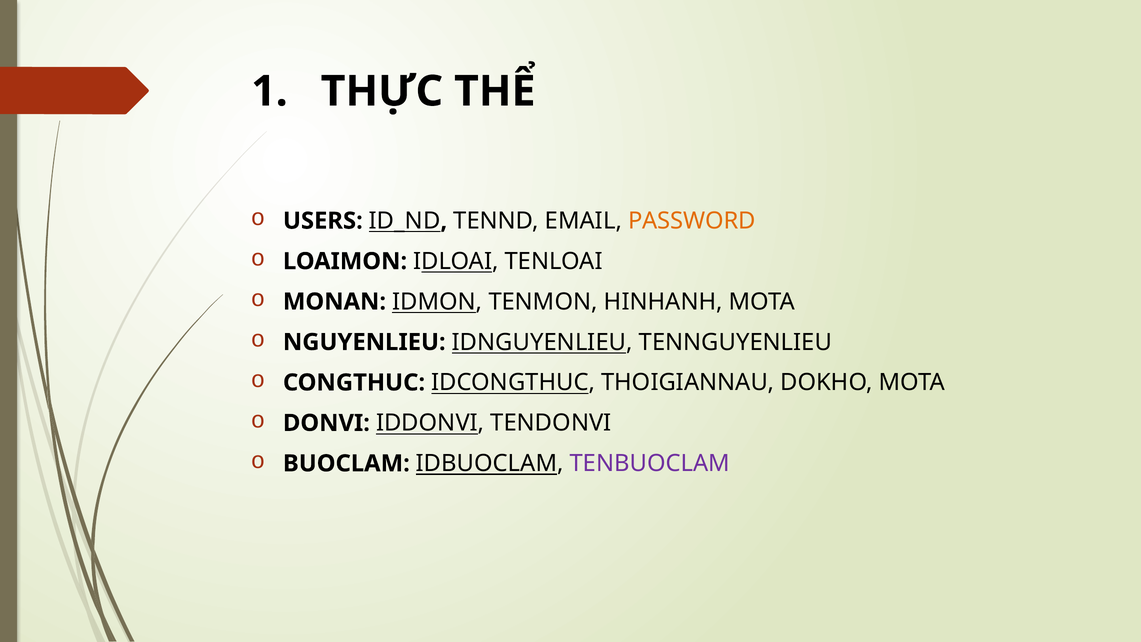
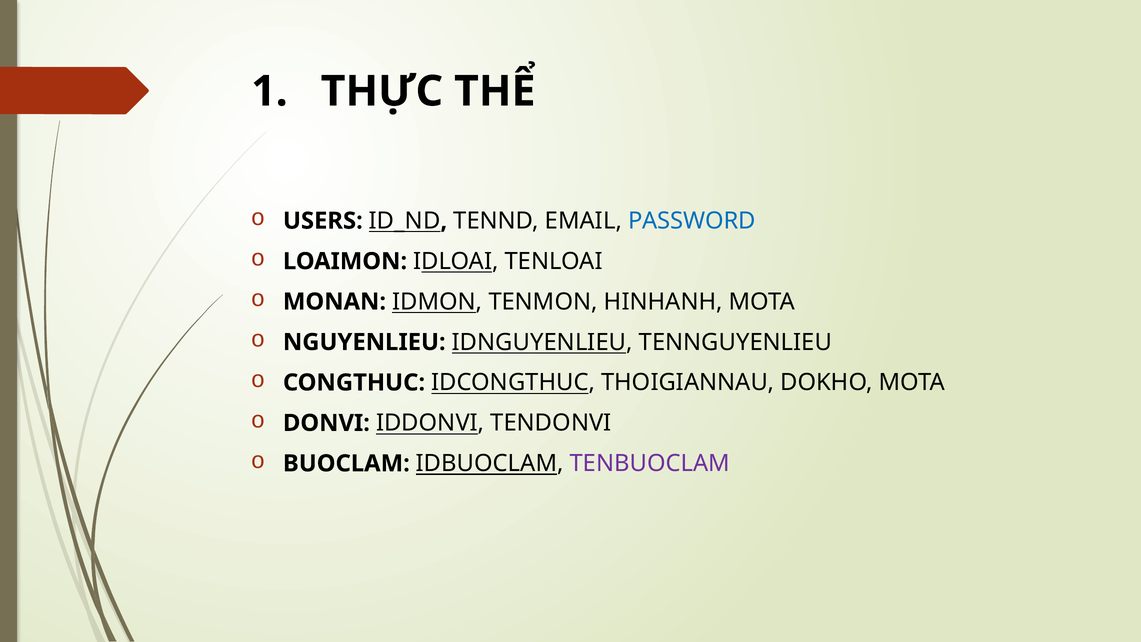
PASSWORD colour: orange -> blue
